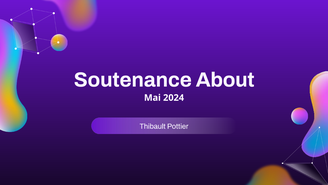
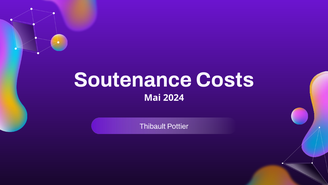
About: About -> Costs
